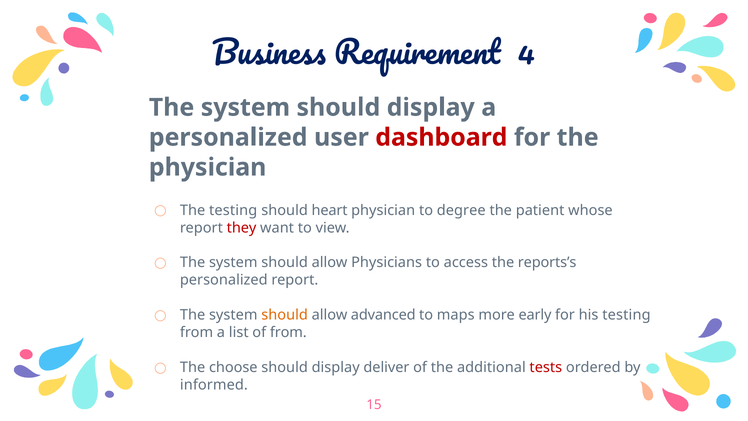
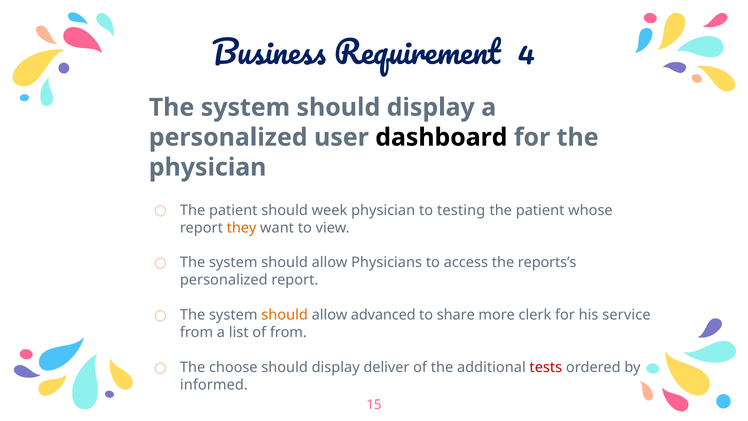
dashboard colour: red -> black
testing at (233, 210): testing -> patient
heart: heart -> week
degree: degree -> testing
they colour: red -> orange
maps: maps -> share
early: early -> clerk
his testing: testing -> service
